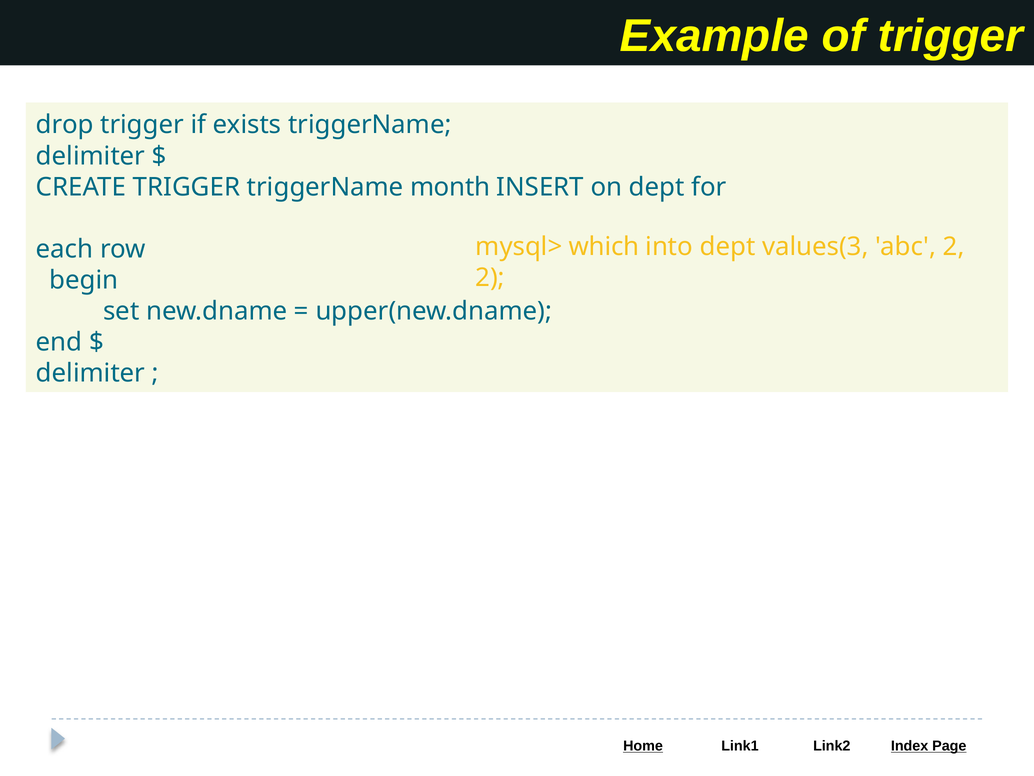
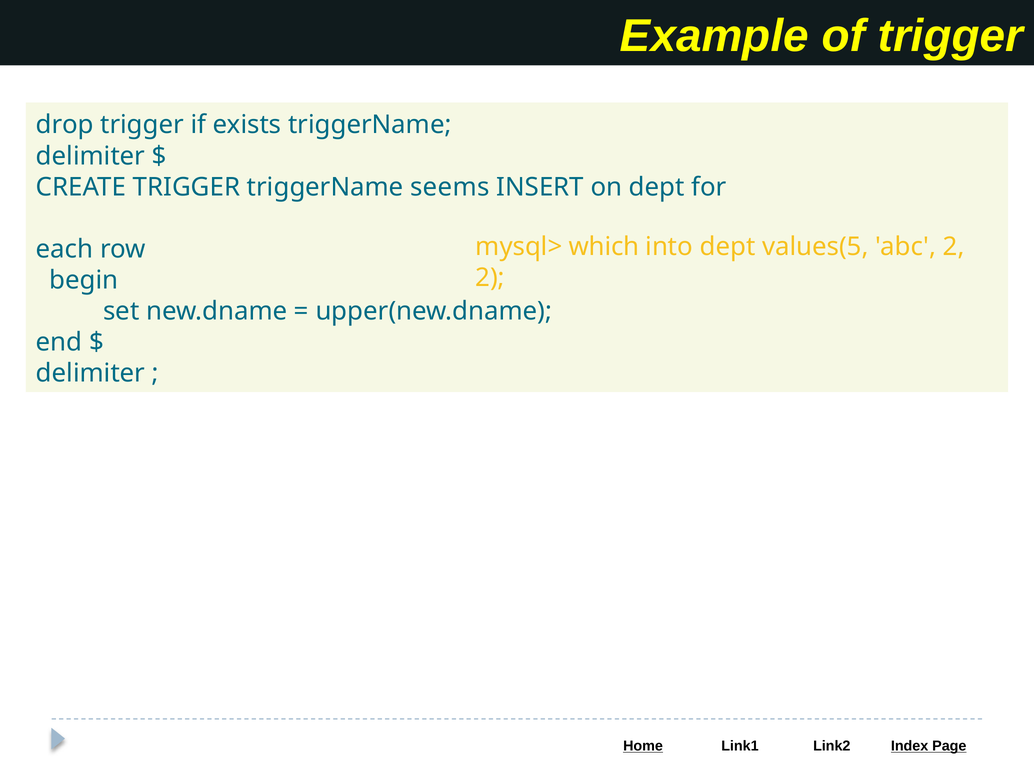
month: month -> seems
values(3: values(3 -> values(5
